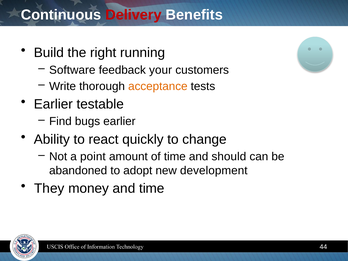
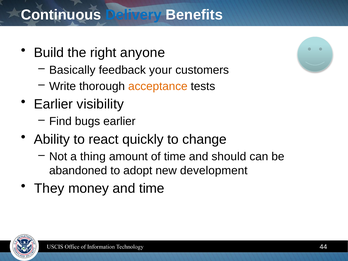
Delivery colour: red -> blue
running: running -> anyone
Software: Software -> Basically
testable: testable -> visibility
point: point -> thing
